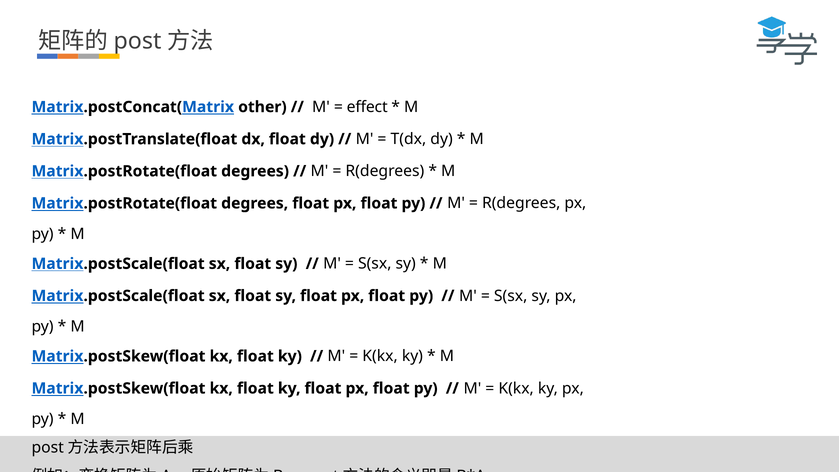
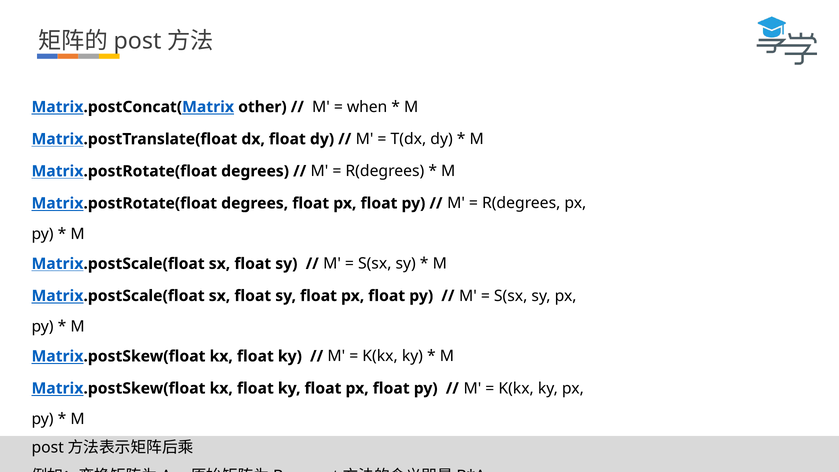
effect: effect -> when
